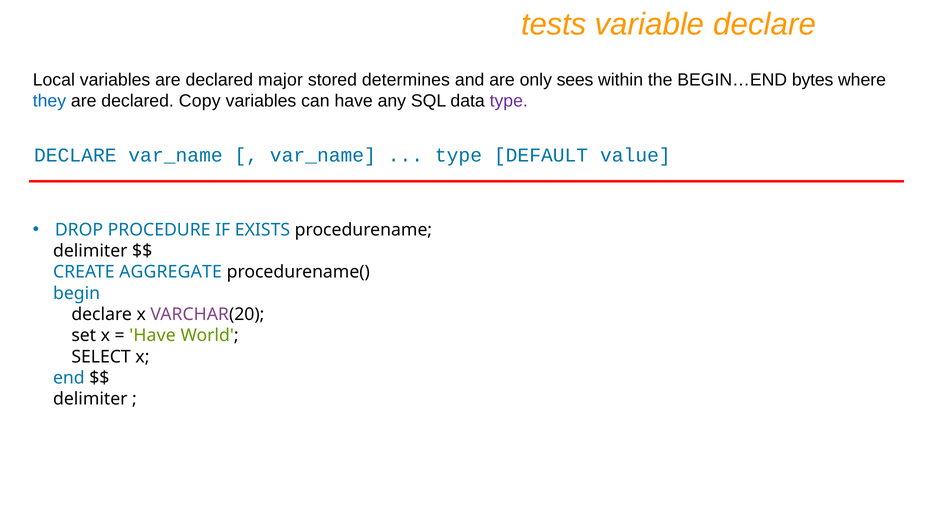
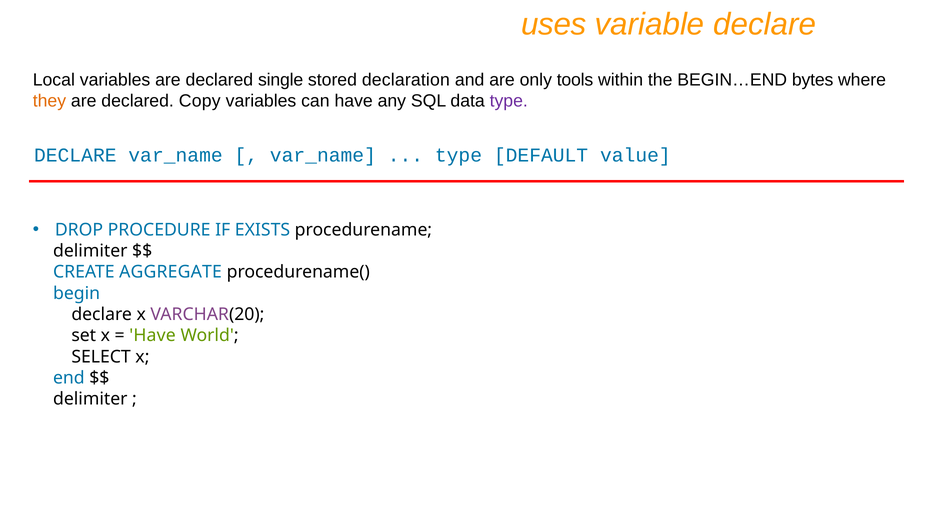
tests: tests -> uses
major: major -> single
determines: determines -> declaration
sees: sees -> tools
they colour: blue -> orange
